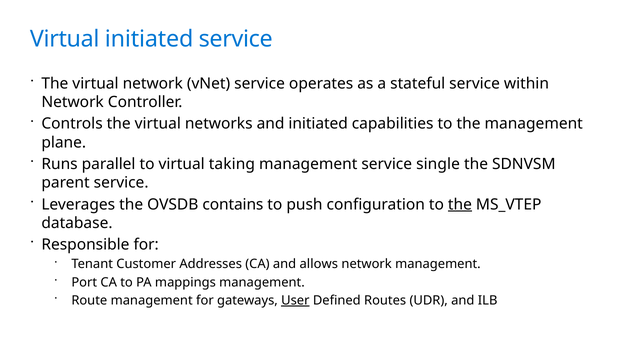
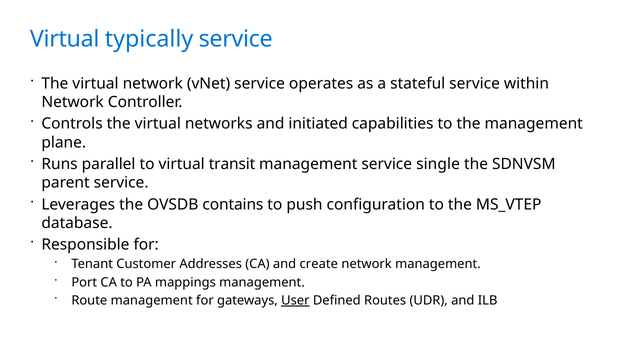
Virtual initiated: initiated -> typically
taking: taking -> transit
the at (460, 205) underline: present -> none
allows: allows -> create
